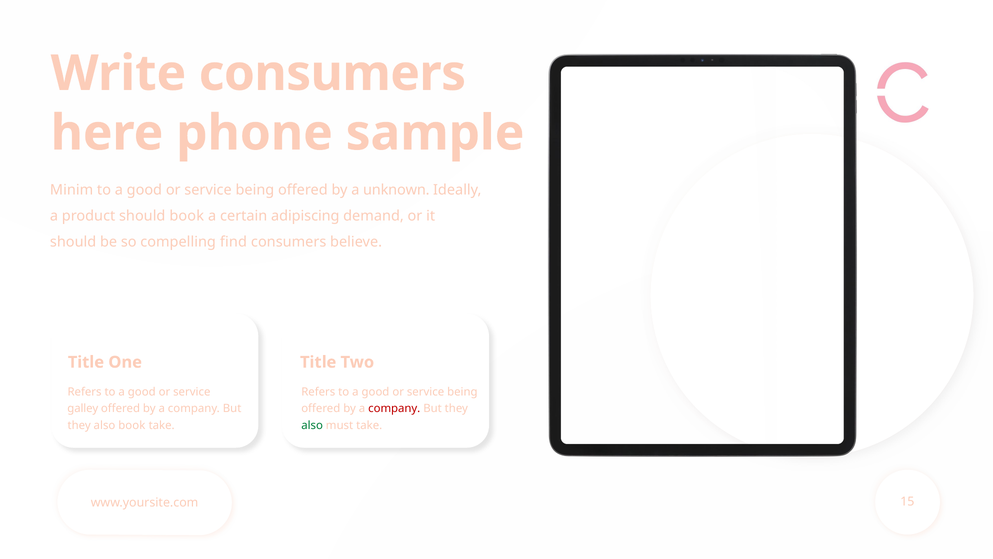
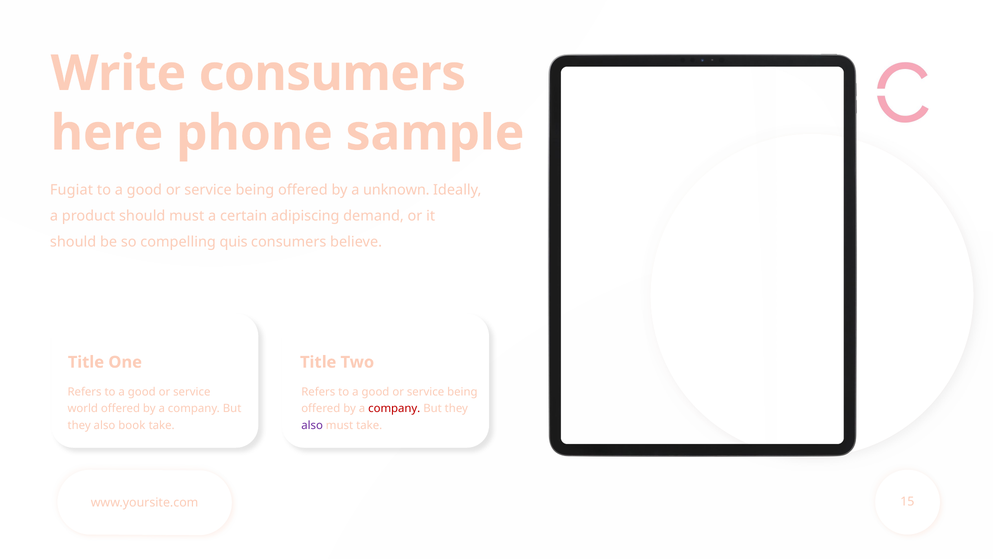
Minim: Minim -> Fugiat
should book: book -> must
find: find -> quis
galley: galley -> world
also at (312, 425) colour: green -> purple
